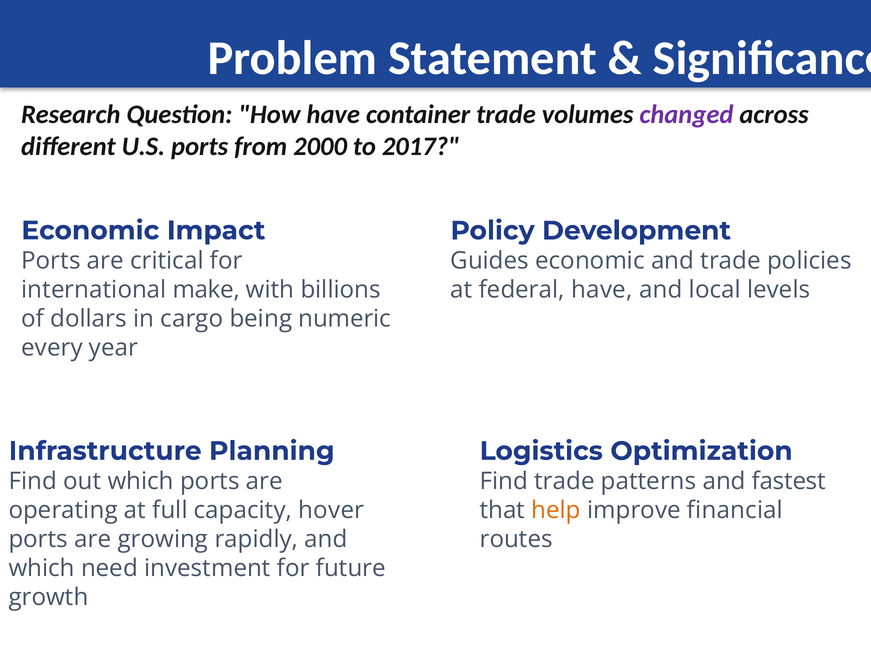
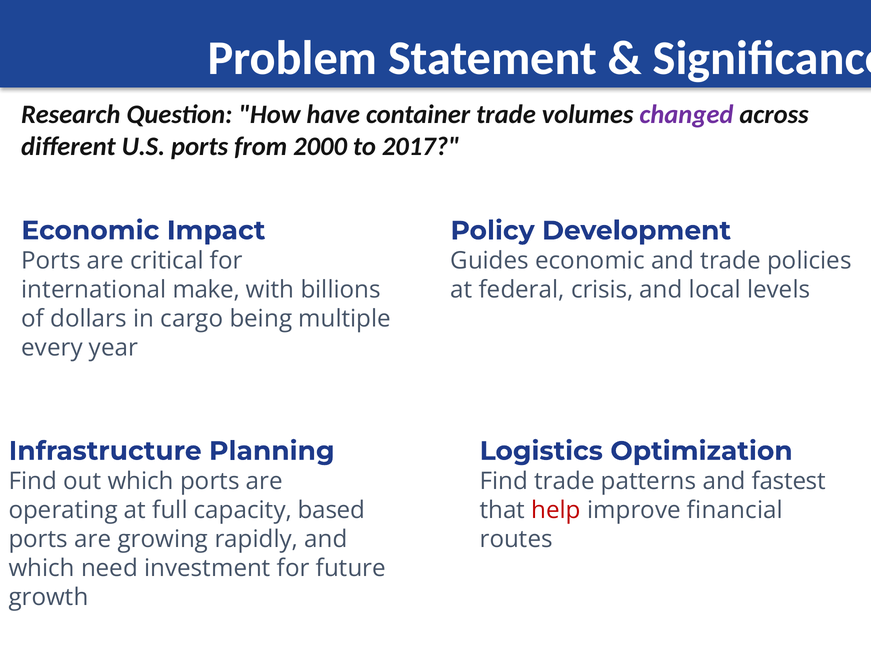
federal have: have -> crisis
numeric: numeric -> multiple
hover: hover -> based
help colour: orange -> red
